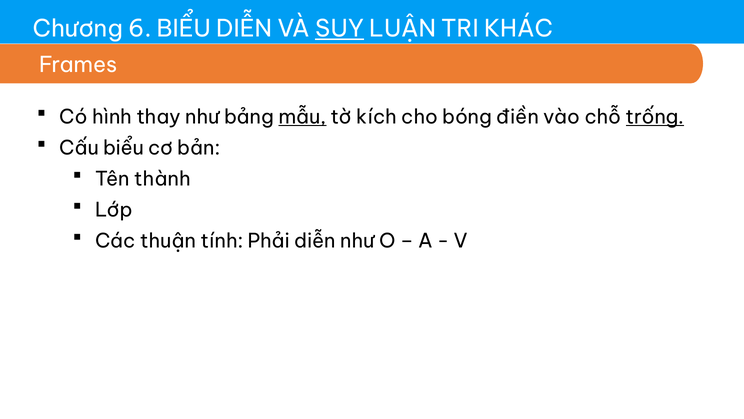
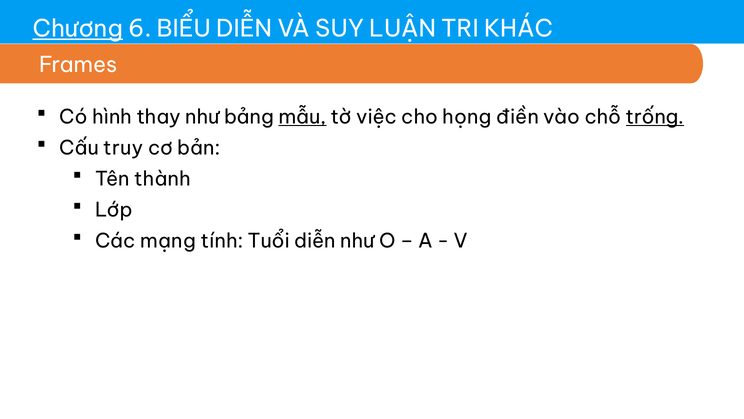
Chương underline: none -> present
SUY underline: present -> none
kích: kích -> việc
bóng: bóng -> họng
Cấu biểu: biểu -> truy
thuận: thuận -> mạng
Phải: Phải -> Tuổi
